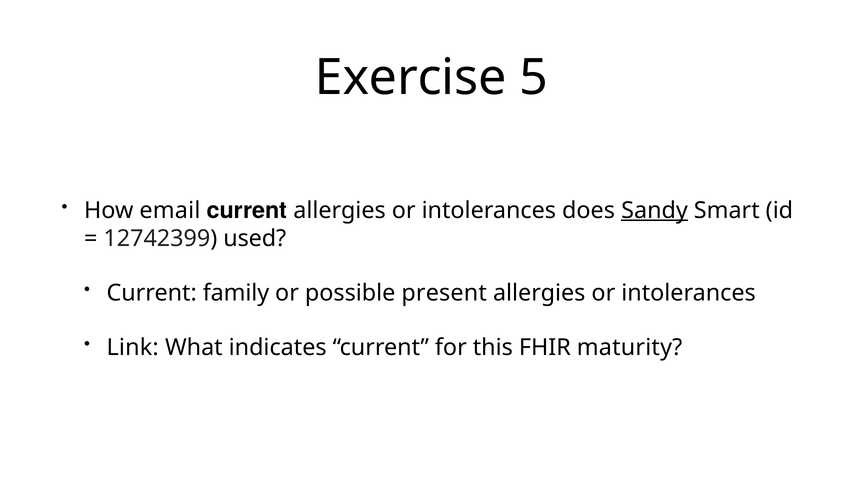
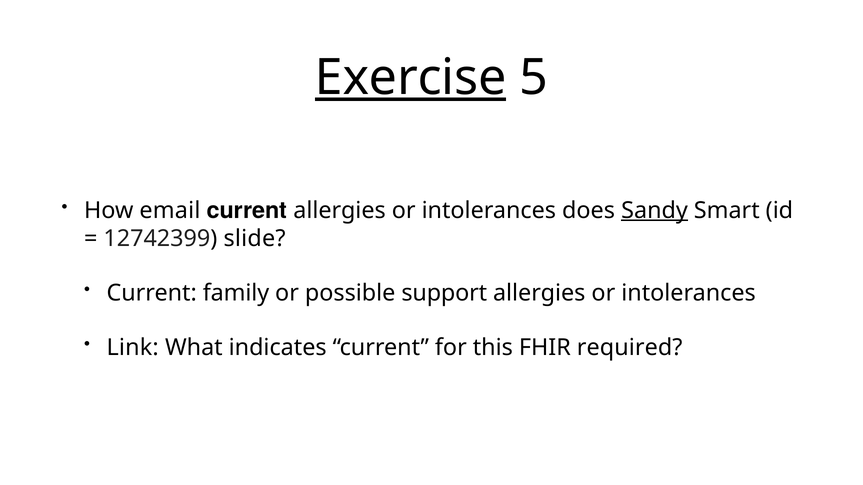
Exercise underline: none -> present
used: used -> slide
present: present -> support
maturity: maturity -> required
